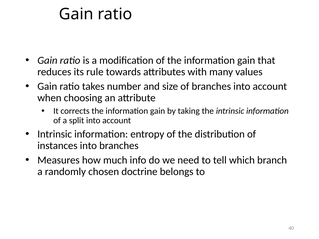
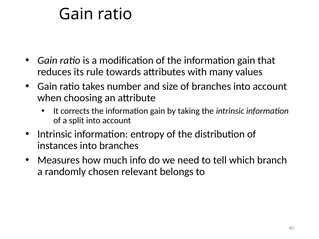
doctrine: doctrine -> relevant
